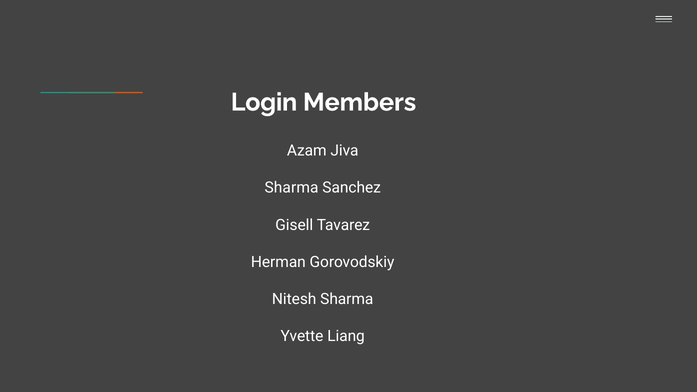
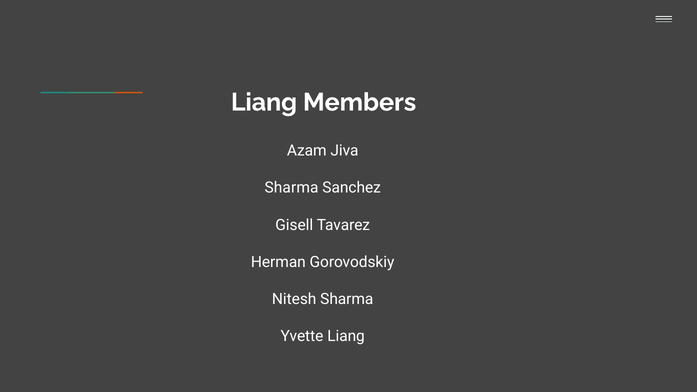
Login at (264, 102): Login -> Liang
